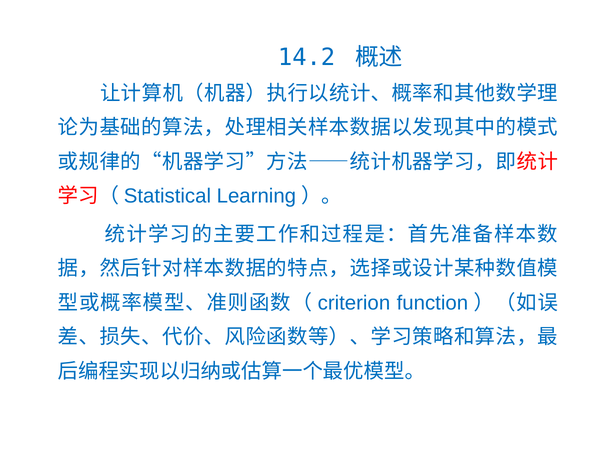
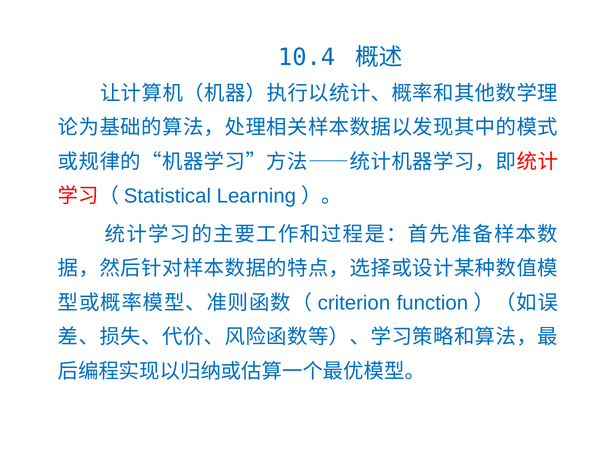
14.2: 14.2 -> 10.4
